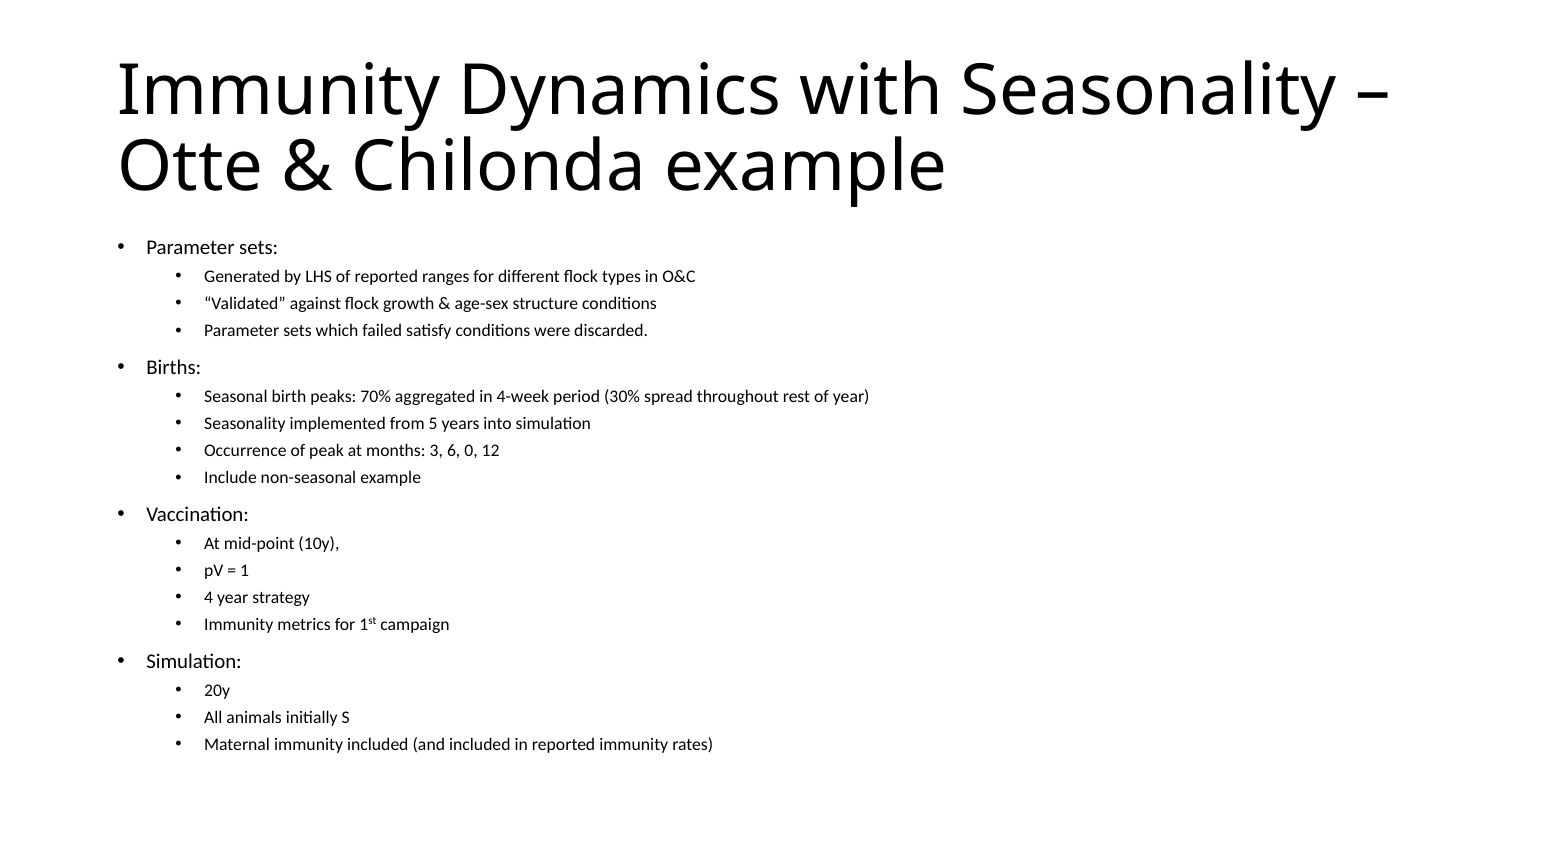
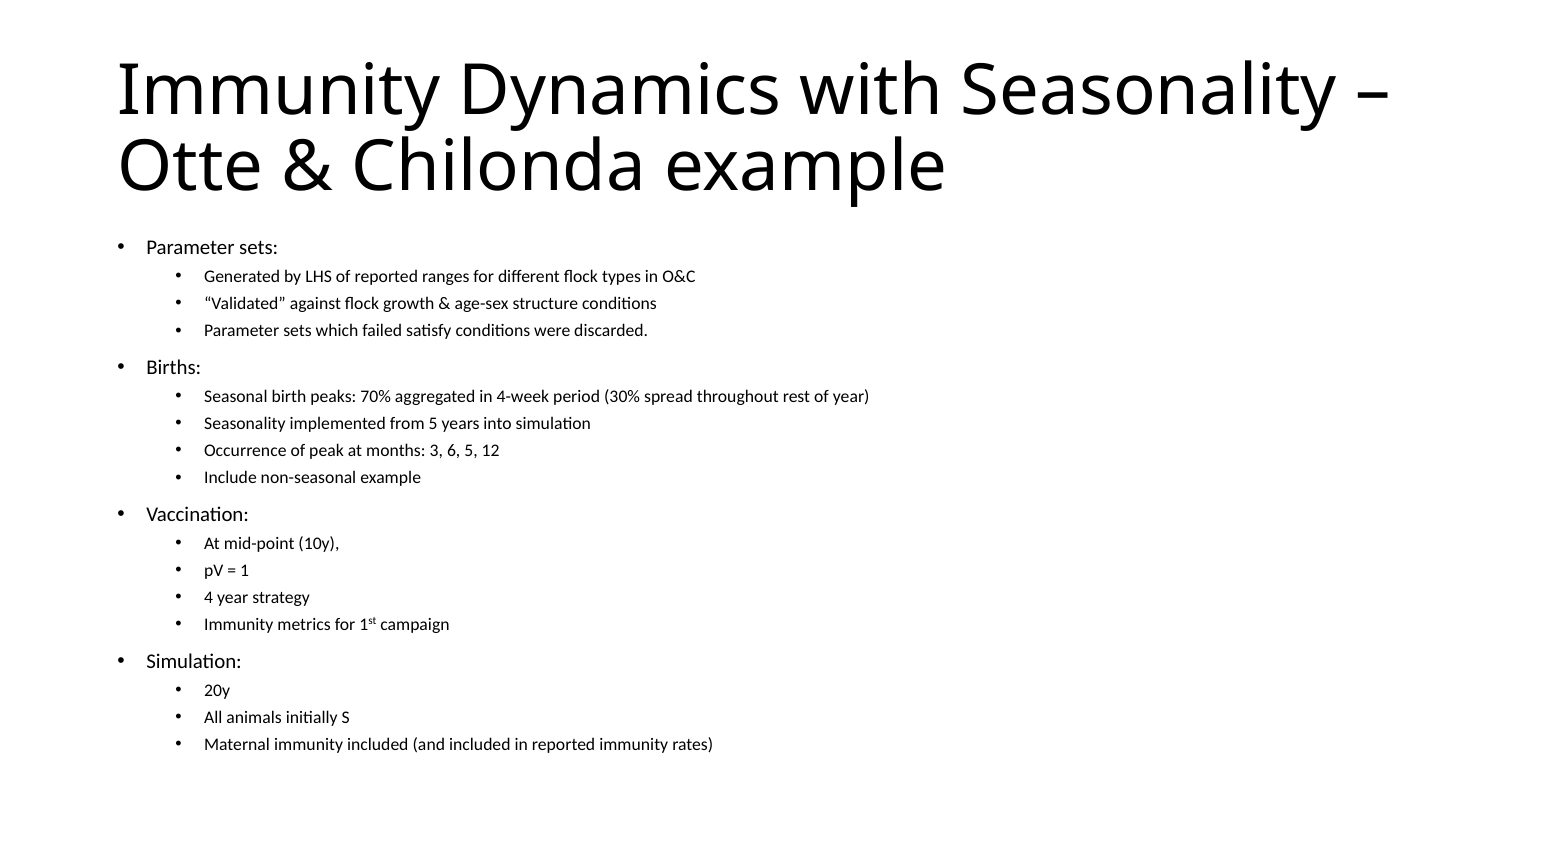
6 0: 0 -> 5
